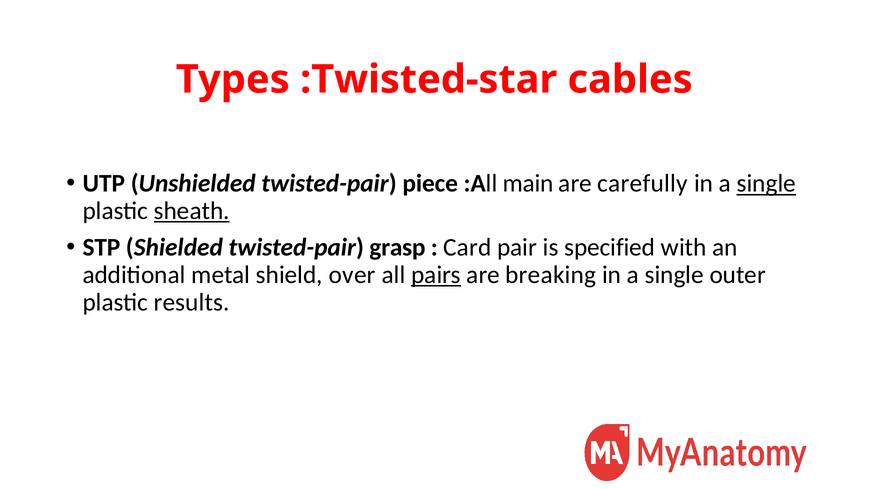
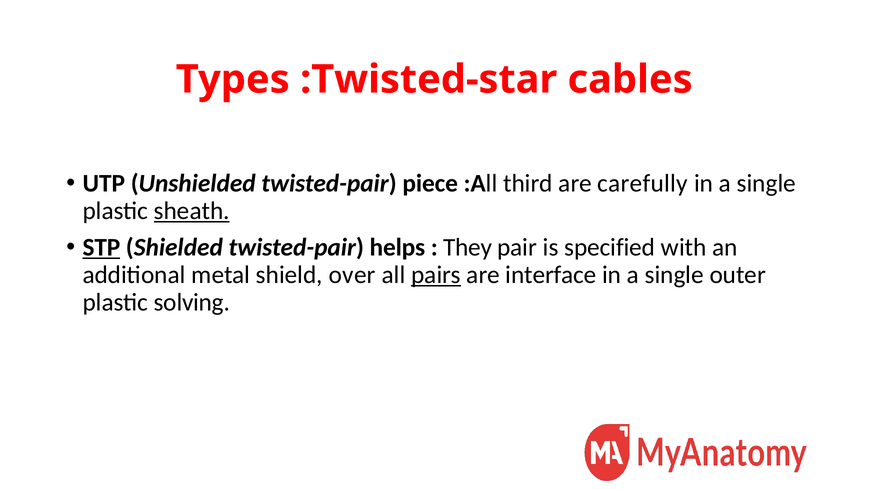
main: main -> third
single at (766, 184) underline: present -> none
STP underline: none -> present
grasp: grasp -> helps
Card: Card -> They
breaking: breaking -> interface
results: results -> solving
